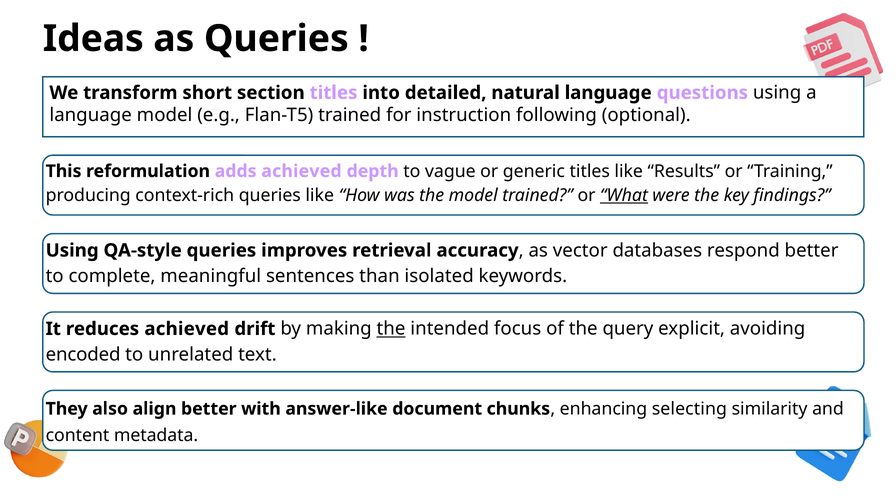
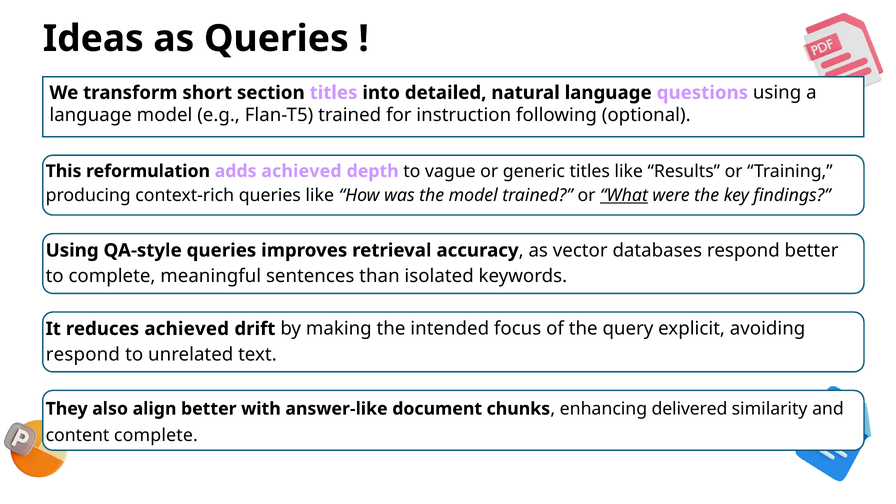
the at (391, 329) underline: present -> none
encoded at (83, 354): encoded -> respond
selecting: selecting -> delivered
content metadata: metadata -> complete
